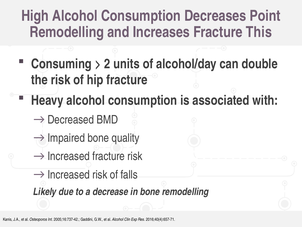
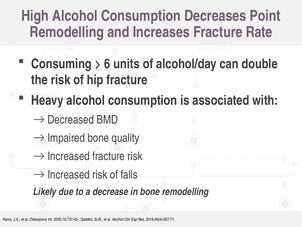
This: This -> Rate
2: 2 -> 6
